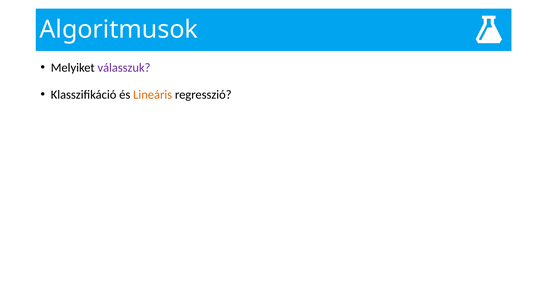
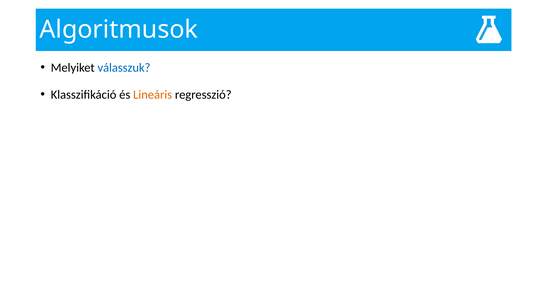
válasszuk colour: purple -> blue
